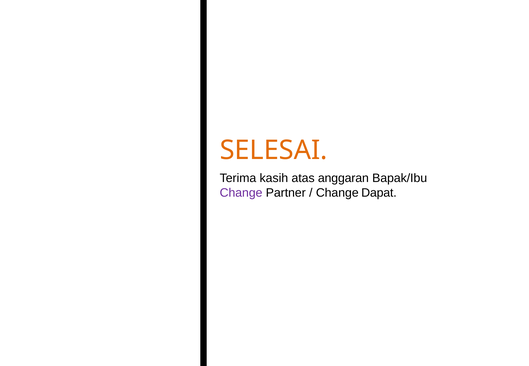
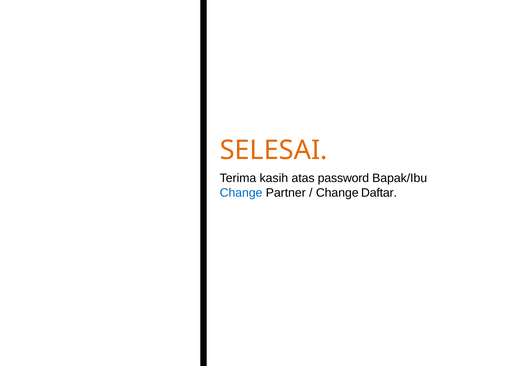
anggaran: anggaran -> password
Change at (241, 193) colour: purple -> blue
Dapat: Dapat -> Daftar
